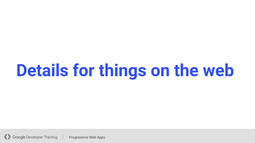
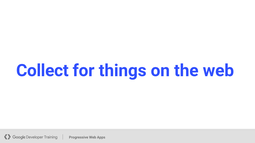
Details: Details -> Collect
